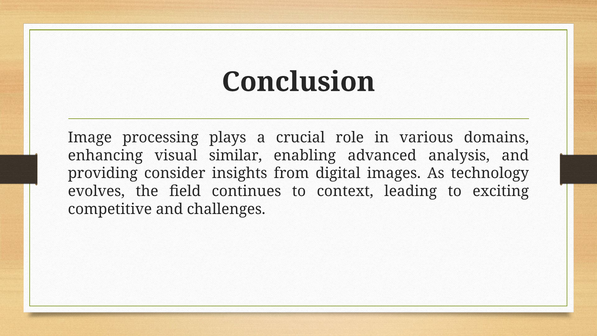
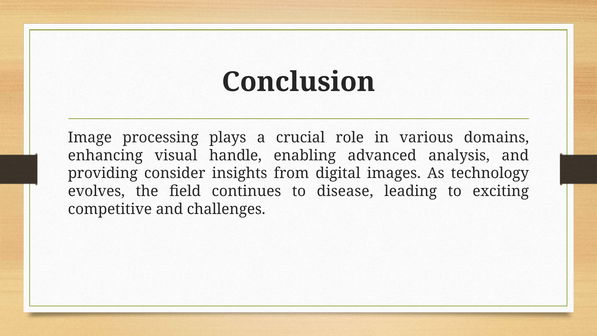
similar: similar -> handle
context: context -> disease
